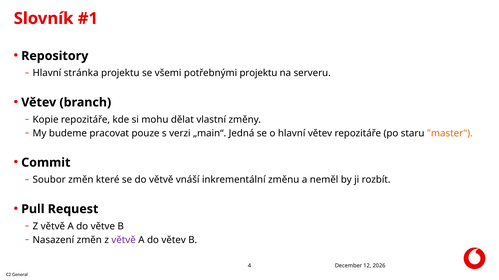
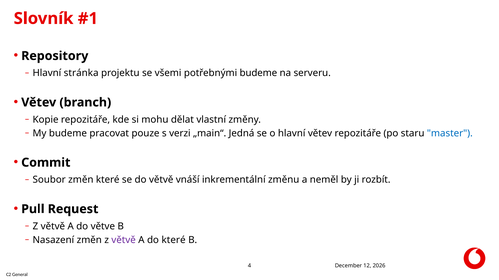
potřebnými projektu: projektu -> budeme
master colour: orange -> blue
do větev: větev -> které
